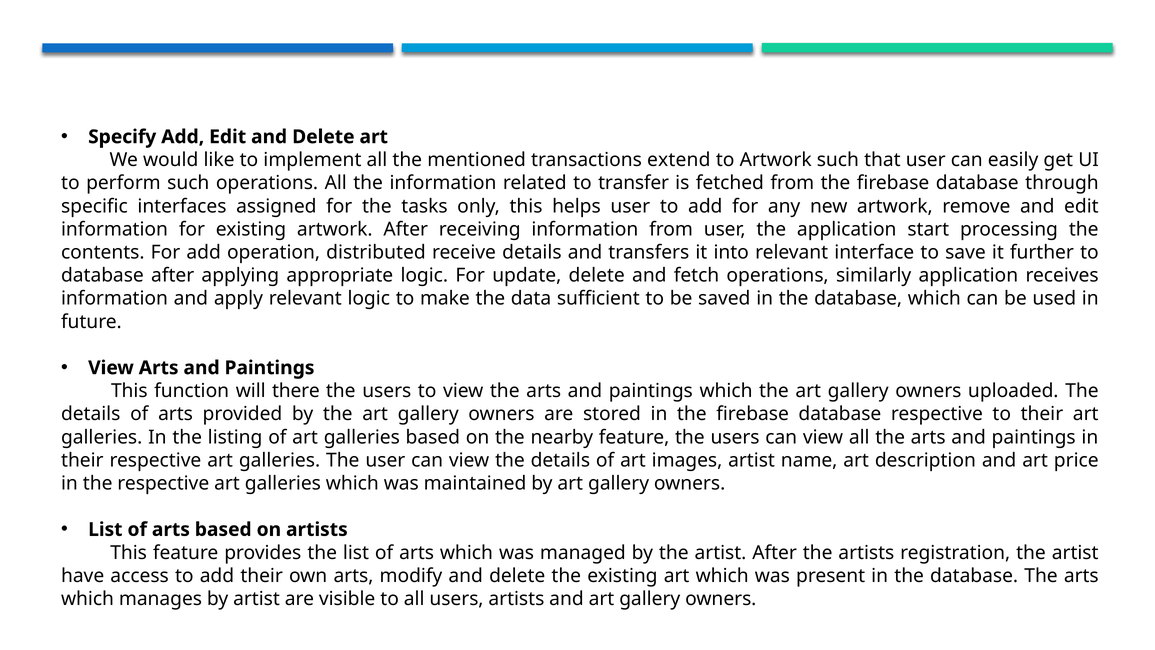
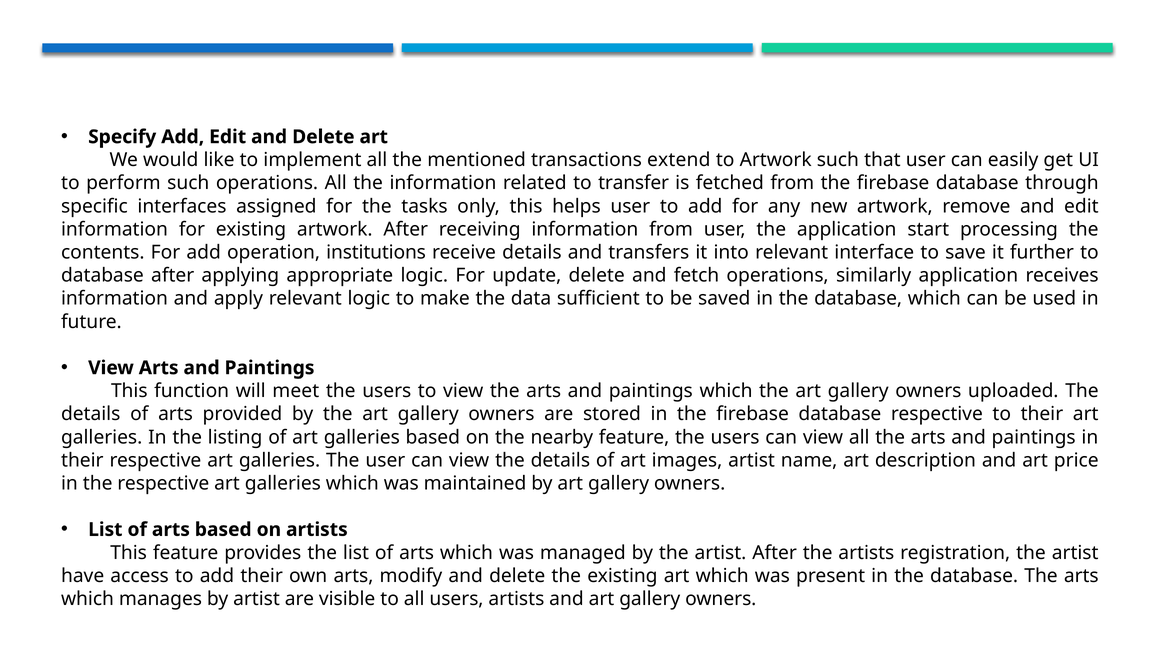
distributed: distributed -> institutions
there: there -> meet
